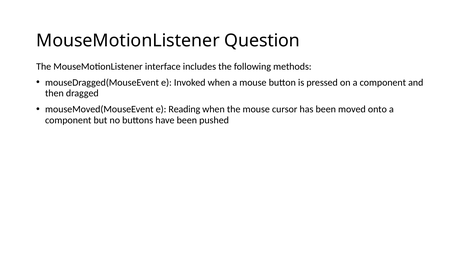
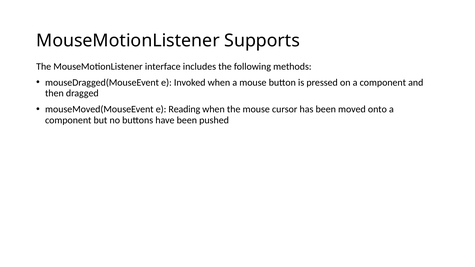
Question: Question -> Supports
